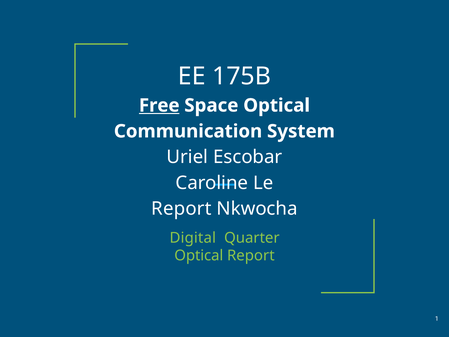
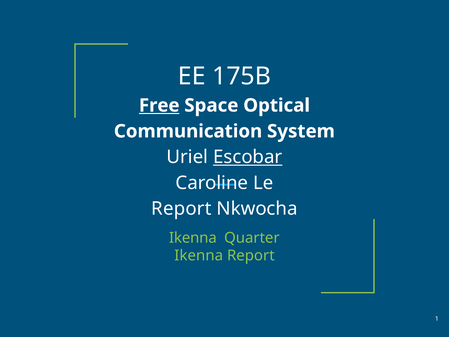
Escobar underline: none -> present
Digital at (193, 238): Digital -> Ikenna
Optical at (199, 256): Optical -> Ikenna
